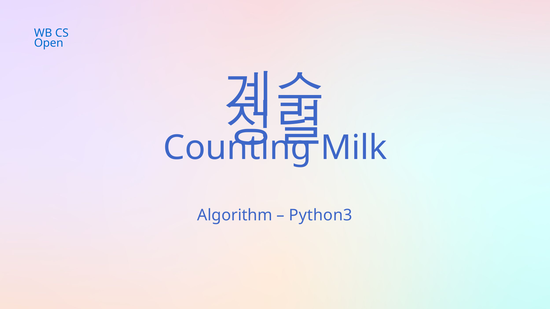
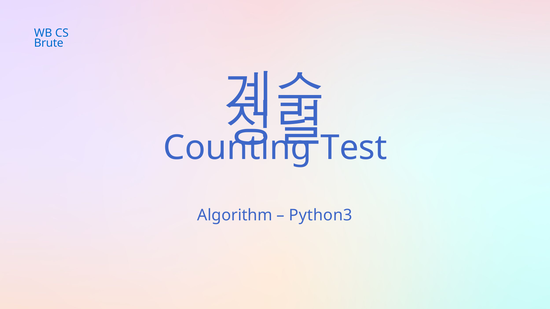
Open: Open -> Brute
Milk: Milk -> Test
